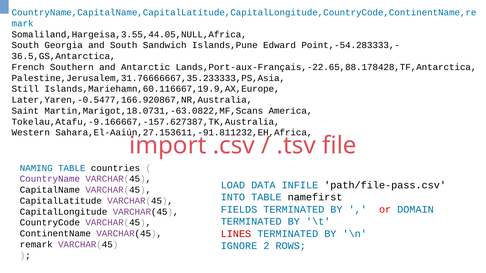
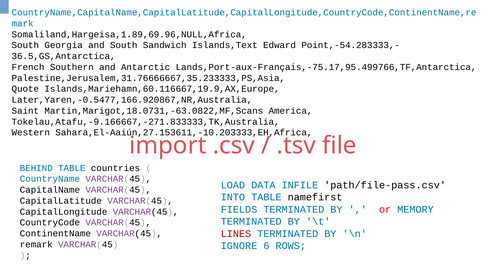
Somaliland,Hargeisa,3.55,44.05,NULL,Africa: Somaliland,Hargeisa,3.55,44.05,NULL,Africa -> Somaliland,Hargeisa,1.89,69.96,NULL,Africa
Islands,Pune: Islands,Pune -> Islands,Text
Lands,Port-aux-Français,-22.65,88.178428,TF,Antarctica: Lands,Port-aux-Français,-22.65,88.178428,TF,Antarctica -> Lands,Port-aux-Français,-75.17,95.499766,TF,Antarctica
Still: Still -> Quote
Tokelau,Atafu,-9.166667,-157.627387,TK,Australia: Tokelau,Atafu,-9.166667,-157.627387,TK,Australia -> Tokelau,Atafu,-9.166667,-271.833333,TK,Australia
Sahara,El-Aaiún,27.153611,-91.811232,EH,Africa: Sahara,El-Aaiún,27.153611,-91.811232,EH,Africa -> Sahara,El-Aaiún,27.153611,-10.203333,EH,Africa
NAMING: NAMING -> BEHIND
CountryName colour: purple -> blue
DOMAIN: DOMAIN -> MEMORY
2: 2 -> 6
